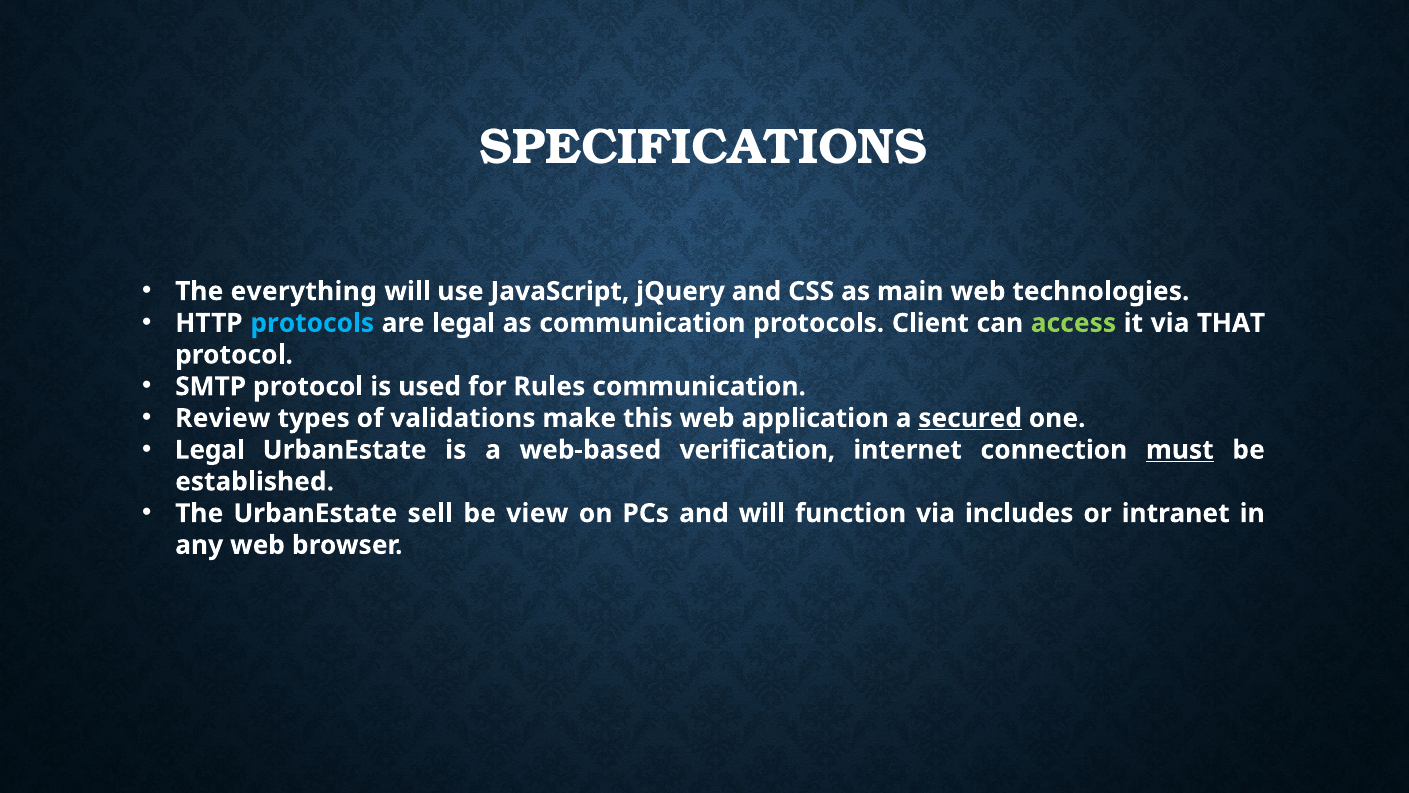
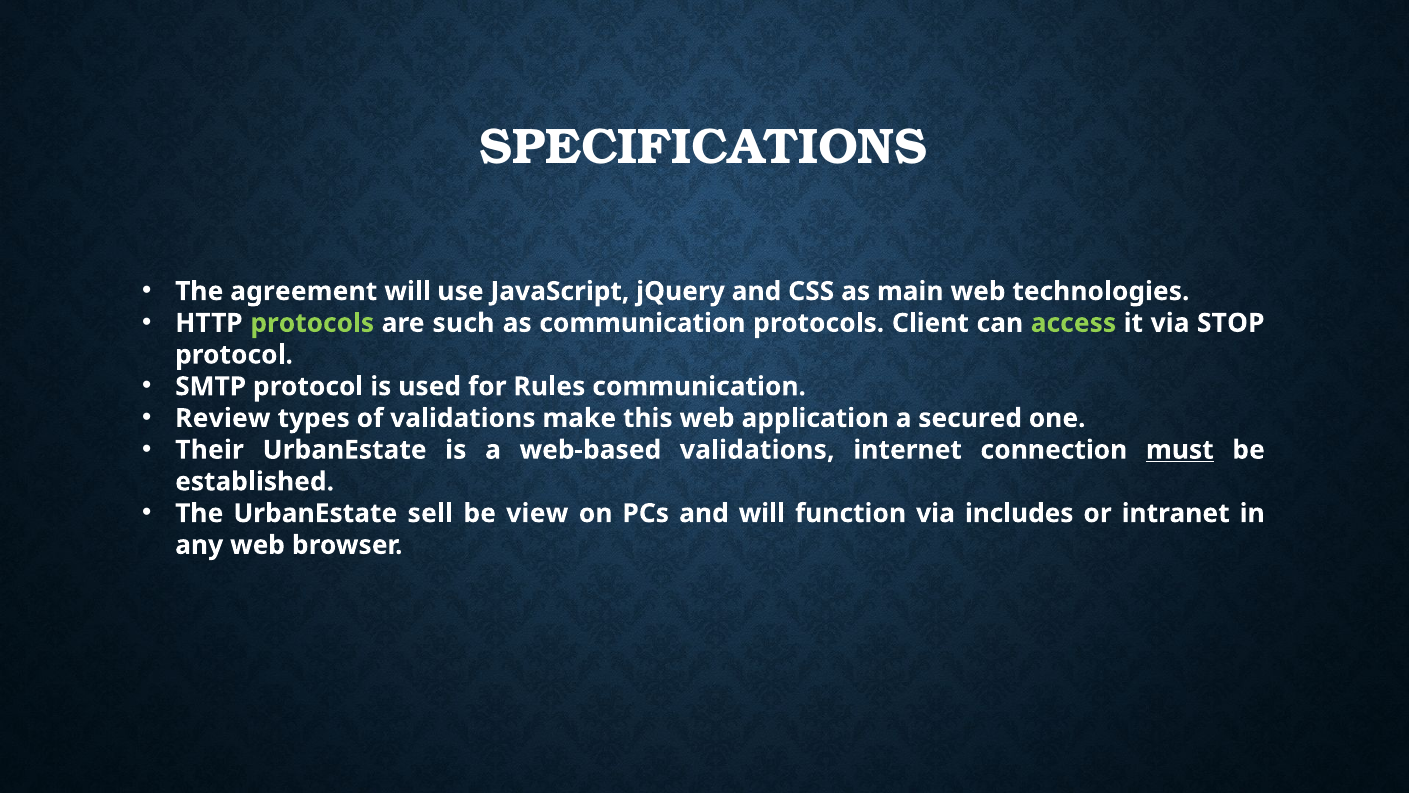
everything: everything -> agreement
protocols at (312, 323) colour: light blue -> light green
are legal: legal -> such
THAT: THAT -> STOP
secured underline: present -> none
Legal at (210, 450): Legal -> Their
web-based verification: verification -> validations
